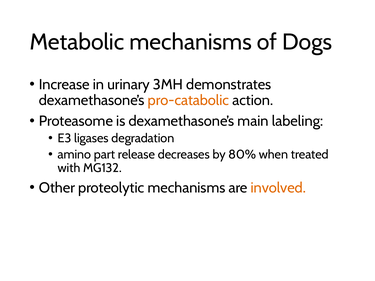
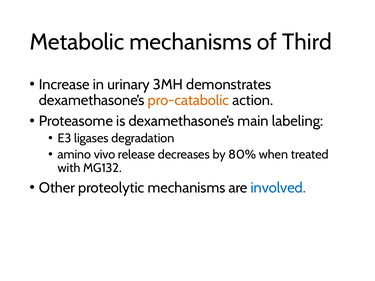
Dogs: Dogs -> Third
part: part -> vivo
involved colour: orange -> blue
